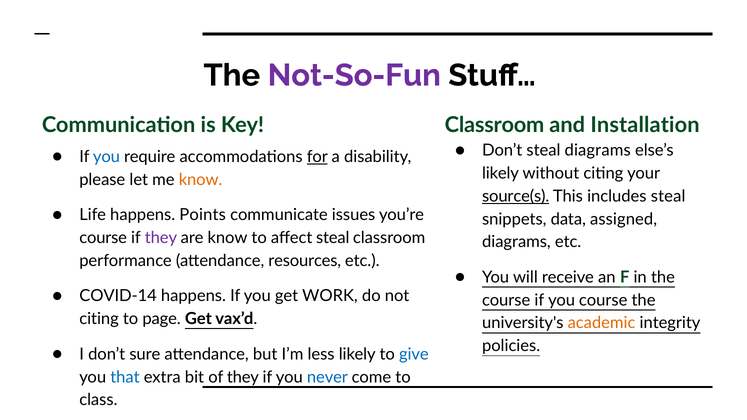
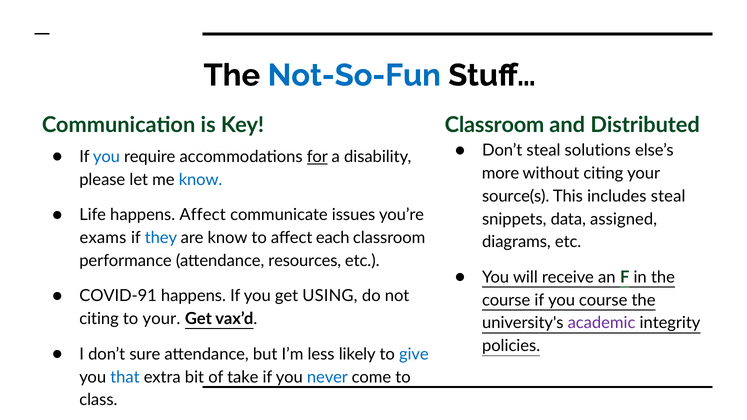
Not-So-Fun colour: purple -> blue
Installation: Installation -> Distributed
steal diagrams: diagrams -> solutions
likely at (500, 173): likely -> more
know at (201, 180) colour: orange -> blue
source(s underline: present -> none
happens Points: Points -> Affect
course at (103, 238): course -> exams
they at (161, 238) colour: purple -> blue
affect steal: steal -> each
COVID-14: COVID-14 -> COVID-91
WORK: WORK -> USING
to page: page -> your
academic colour: orange -> purple
of they: they -> take
